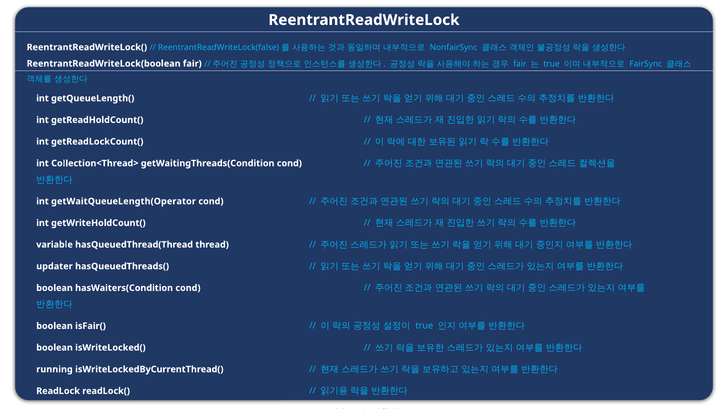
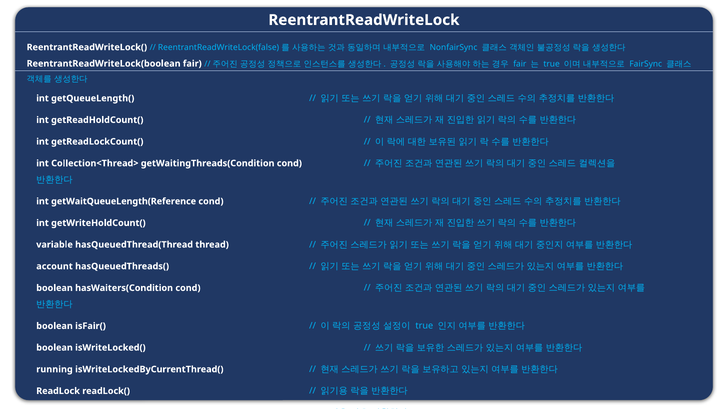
getWaitQueueLength(Operator: getWaitQueueLength(Operator -> getWaitQueueLength(Reference
updater: updater -> account
